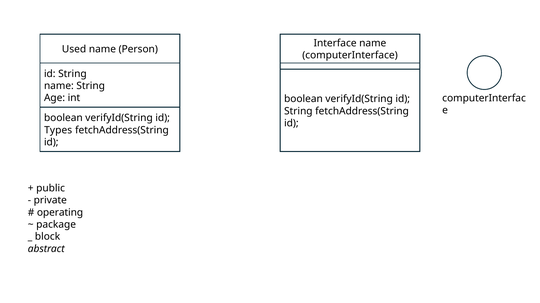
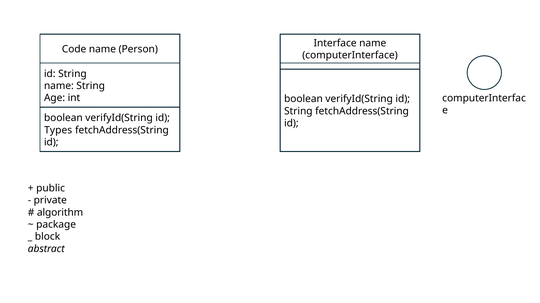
Used: Used -> Code
operating: operating -> algorithm
